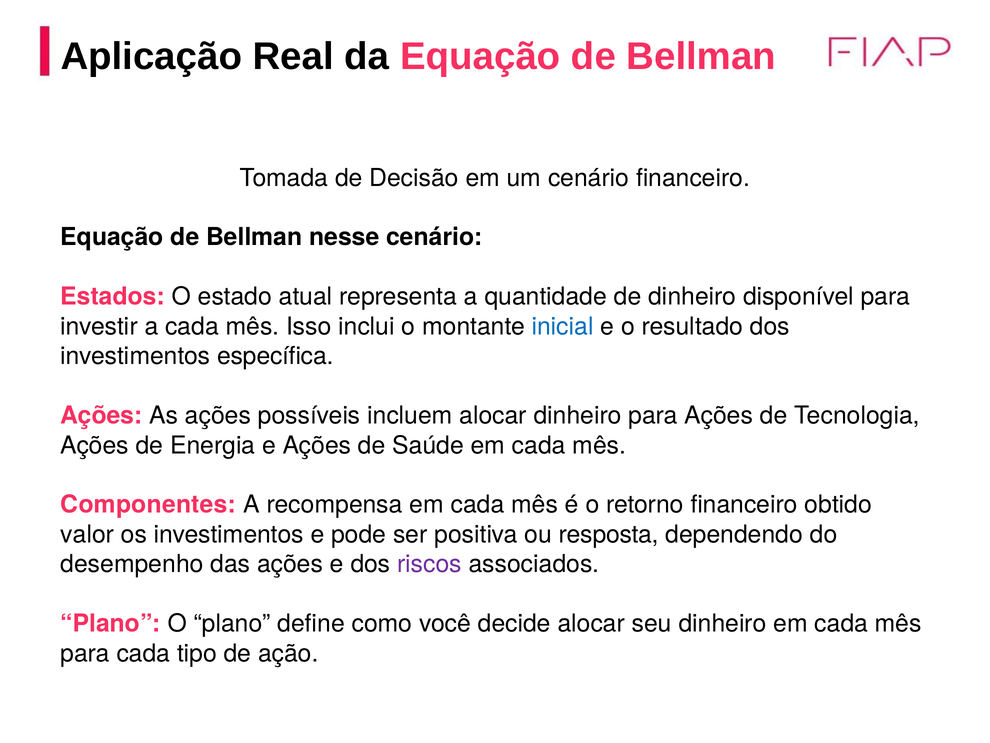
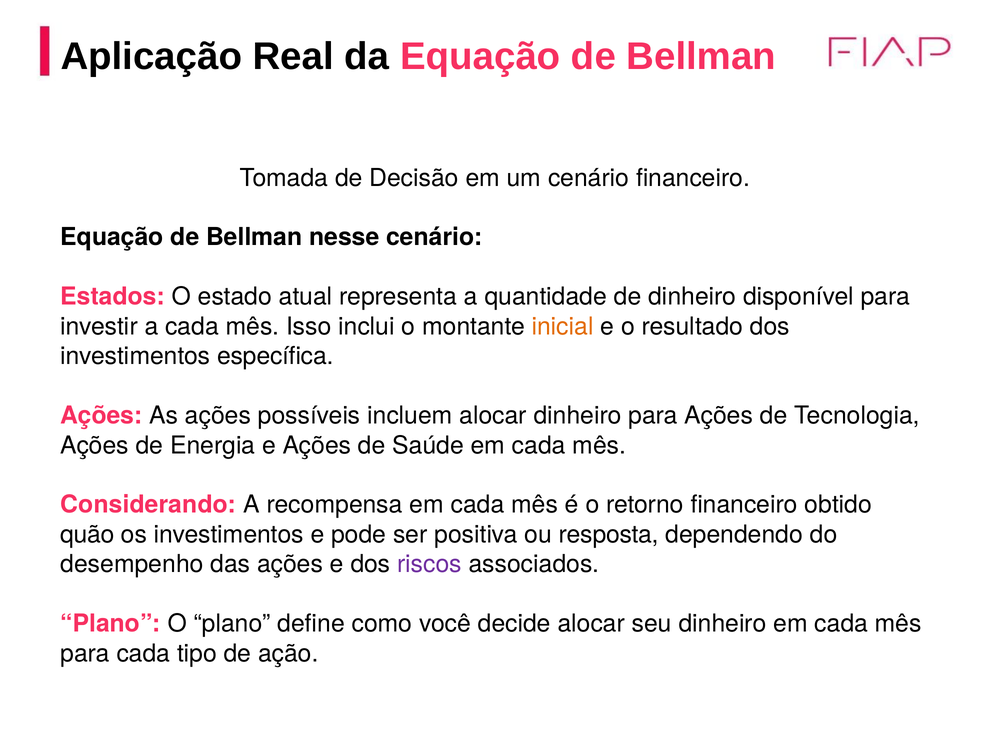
inicial colour: blue -> orange
Componentes: Componentes -> Considerando
valor: valor -> quão
